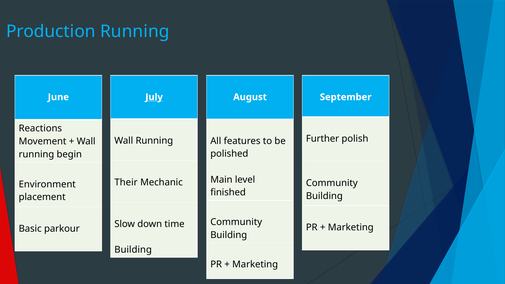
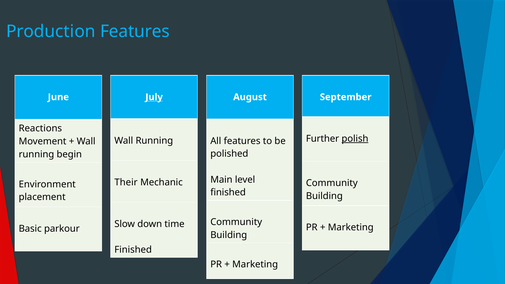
Production Running: Running -> Features
polish underline: none -> present
Building at (133, 250): Building -> Finished
